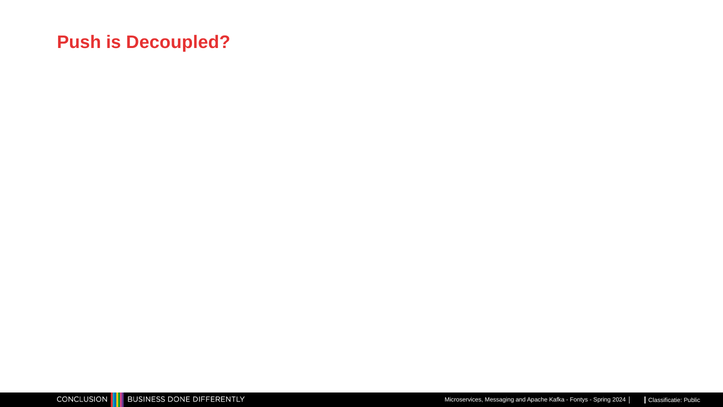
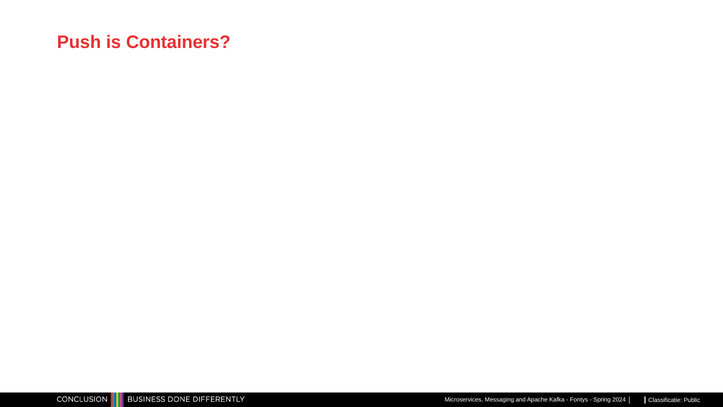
Decoupled: Decoupled -> Containers
